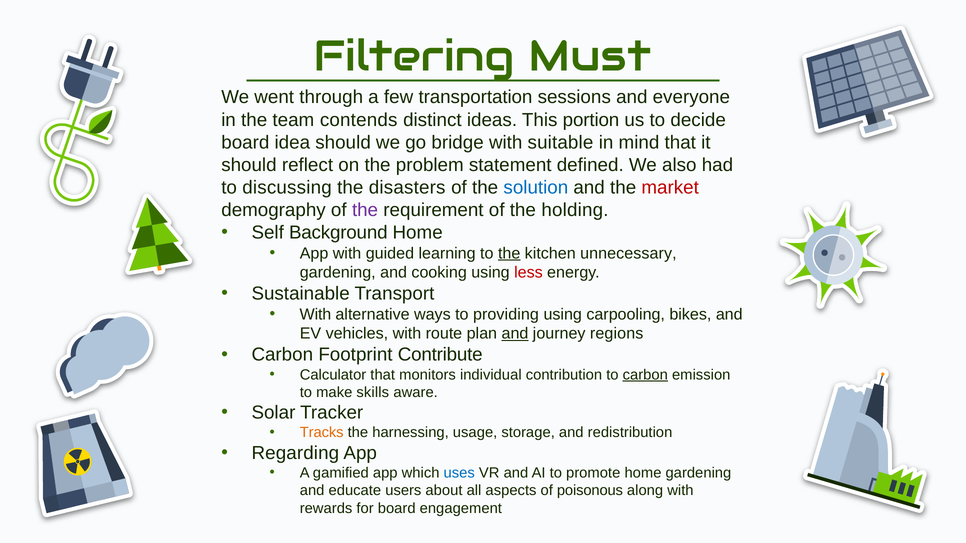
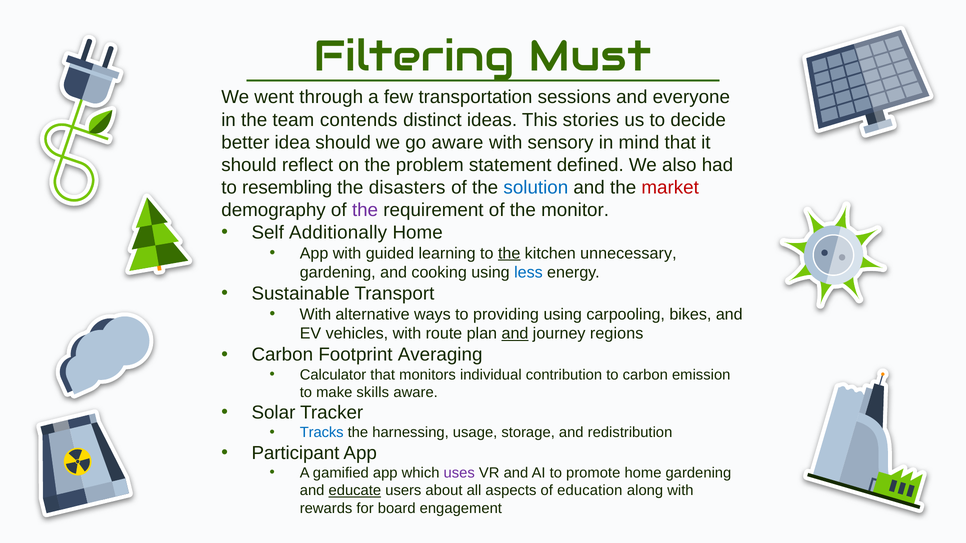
portion: portion -> stories
board at (245, 142): board -> better
go bridge: bridge -> aware
suitable: suitable -> sensory
discussing: discussing -> resembling
holding: holding -> monitor
Background: Background -> Additionally
less colour: red -> blue
Contribute: Contribute -> Averaging
carbon at (645, 375) underline: present -> none
Tracks colour: orange -> blue
Regarding: Regarding -> Participant
uses colour: blue -> purple
educate underline: none -> present
poisonous: poisonous -> education
